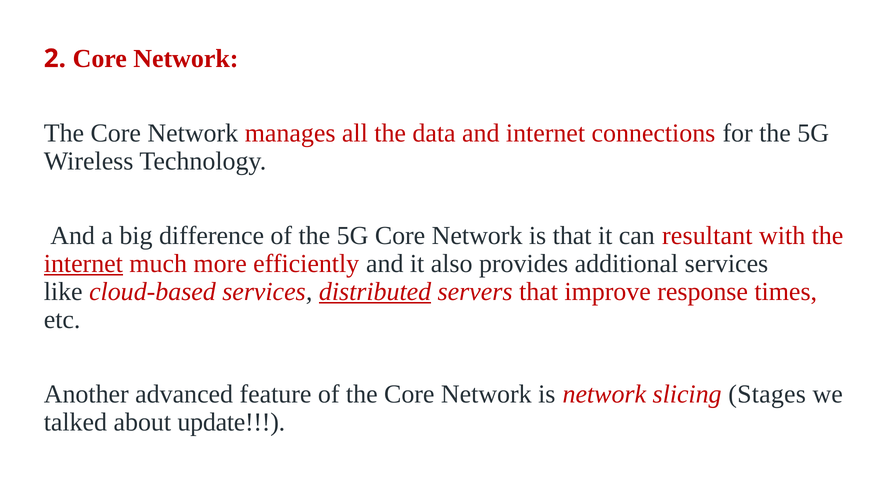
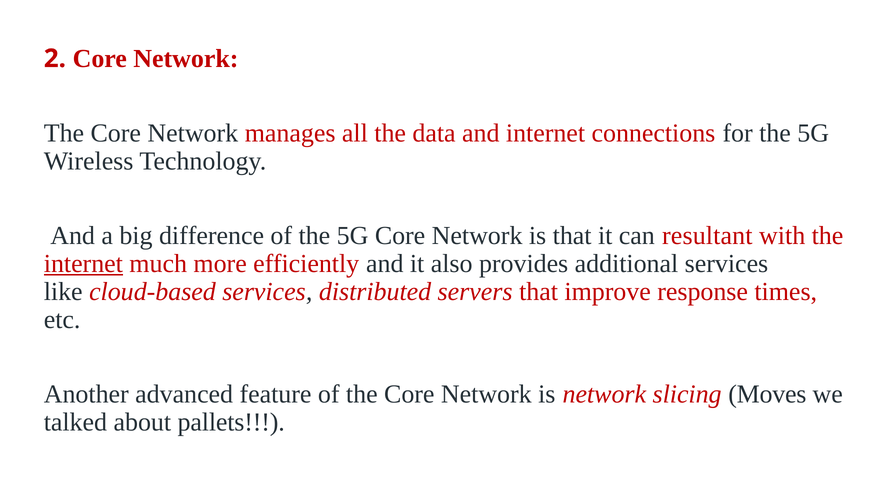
distributed underline: present -> none
Stages: Stages -> Moves
update: update -> pallets
